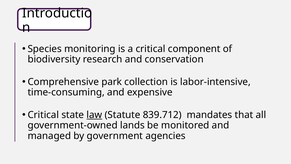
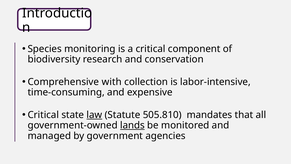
park: park -> with
839.712: 839.712 -> 505.810
lands underline: none -> present
